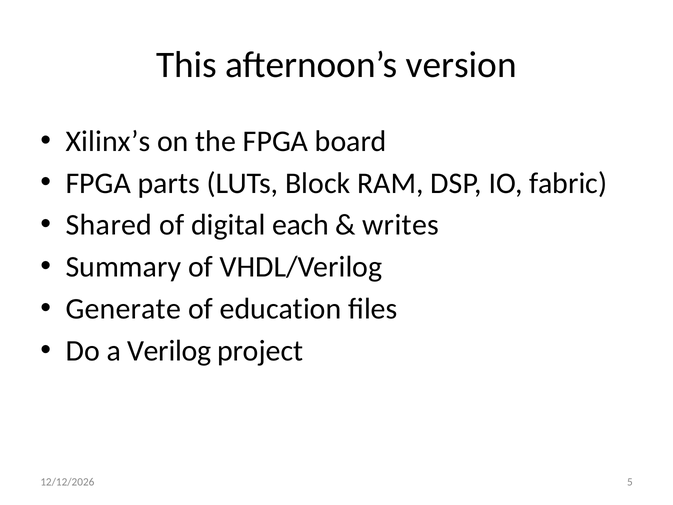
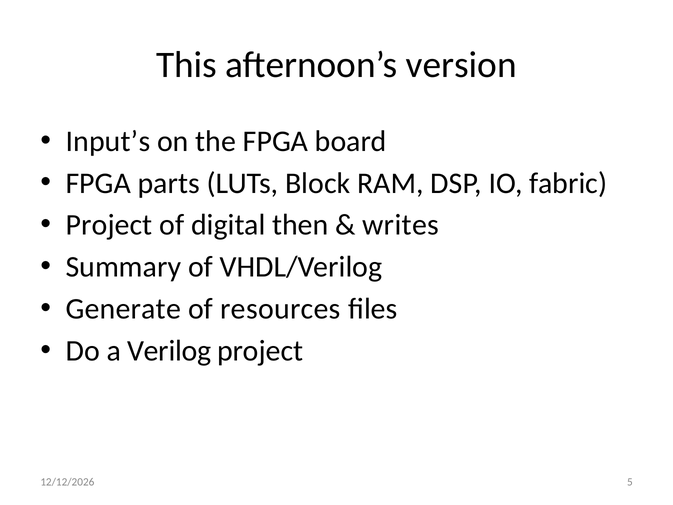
Xilinx’s: Xilinx’s -> Input’s
Shared at (109, 225): Shared -> Project
each: each -> then
education: education -> resources
